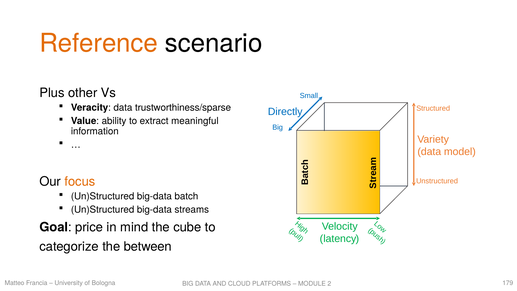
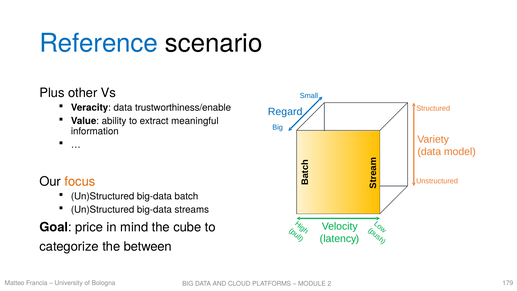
Reference colour: orange -> blue
trustworthiness/sparse: trustworthiness/sparse -> trustworthiness/enable
Directly: Directly -> Regard
